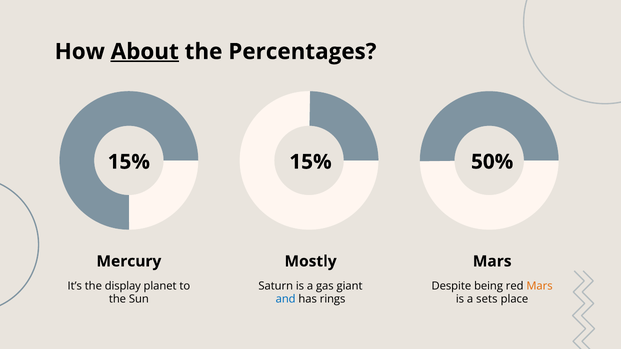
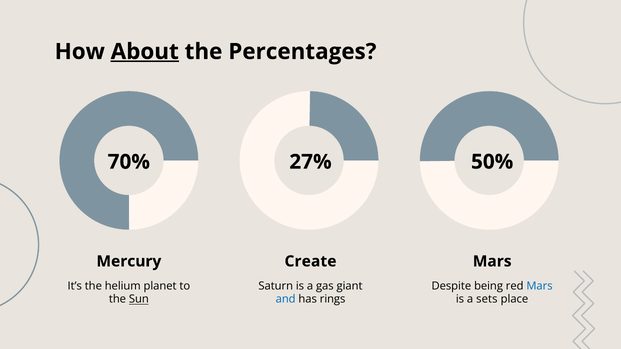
15% at (129, 162): 15% -> 70%
15% at (310, 162): 15% -> 27%
Mostly: Mostly -> Create
display: display -> helium
Mars at (540, 286) colour: orange -> blue
Sun underline: none -> present
